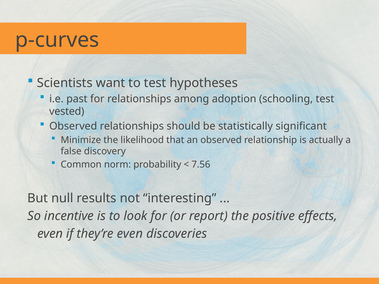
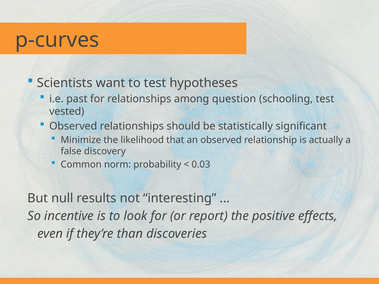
adoption: adoption -> question
7.56: 7.56 -> 0.03
they’re even: even -> than
